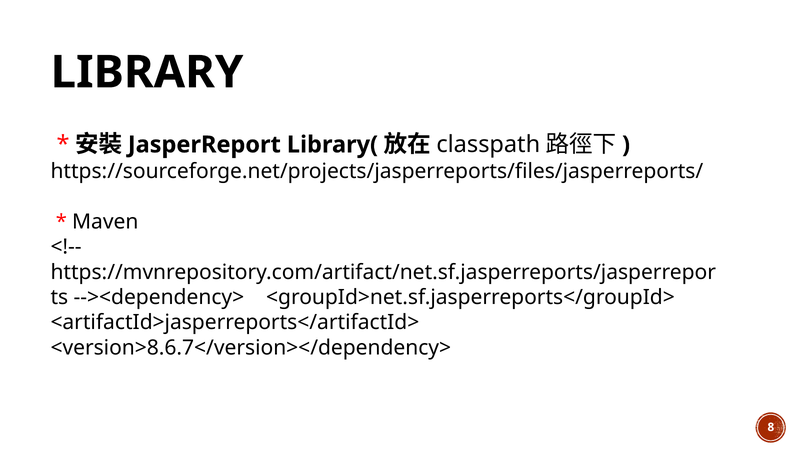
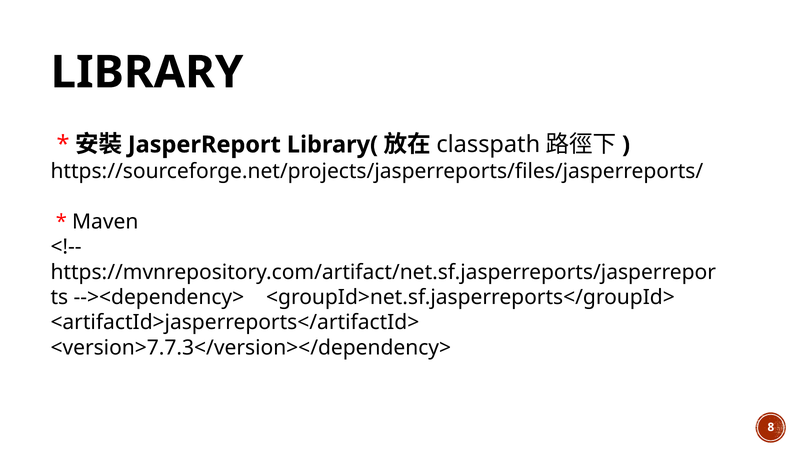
<version>8.6.7</version></dependency>: <version>8.6.7</version></dependency> -> <version>7.7.3</version></dependency>
